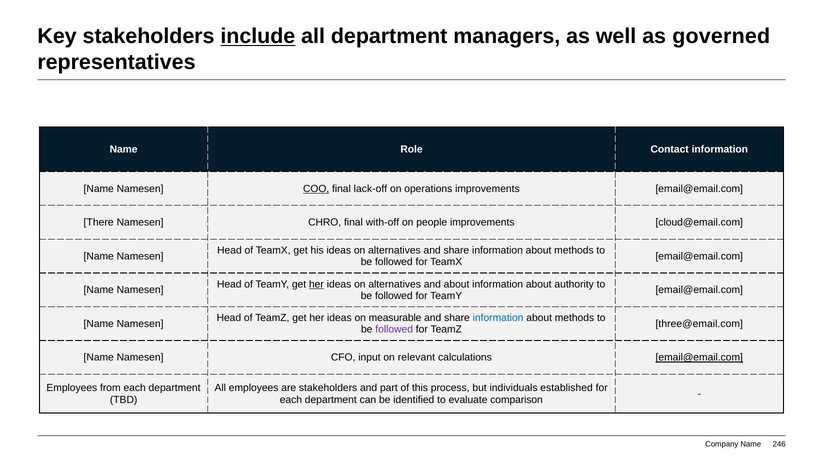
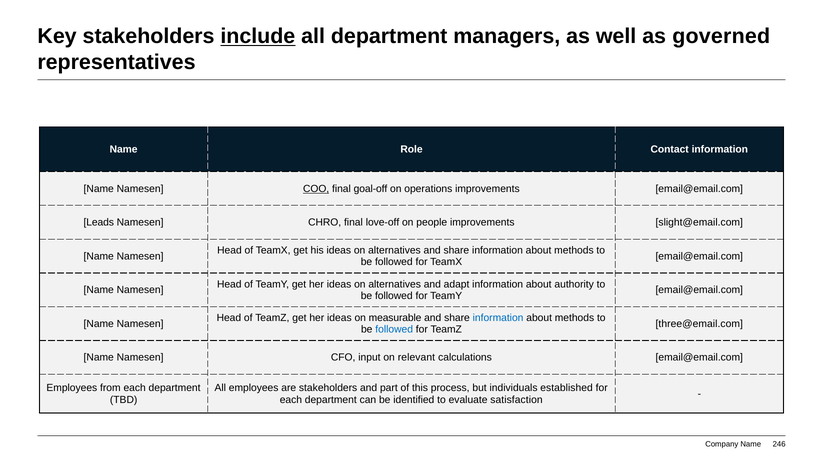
lack-off: lack-off -> goal-off
There: There -> Leads
with-off: with-off -> love-off
cloud@email.com: cloud@email.com -> slight@email.com
her at (316, 284) underline: present -> none
and about: about -> adapt
followed at (394, 330) colour: purple -> blue
email@email.com at (699, 358) underline: present -> none
comparison: comparison -> satisfaction
